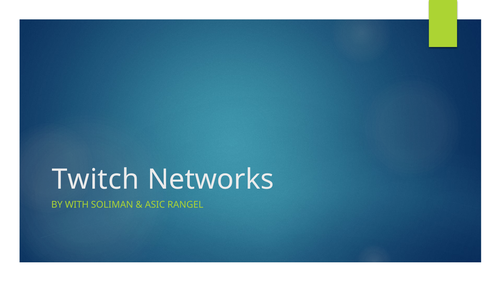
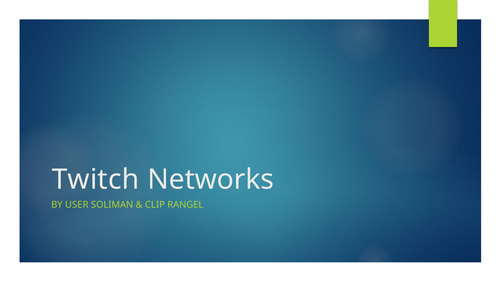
WITH: WITH -> USER
ASIC: ASIC -> CLIP
